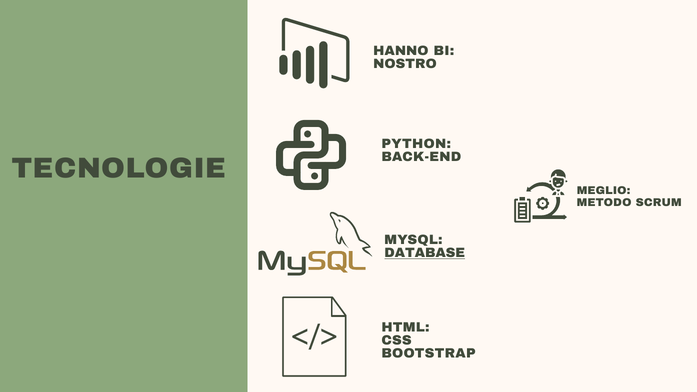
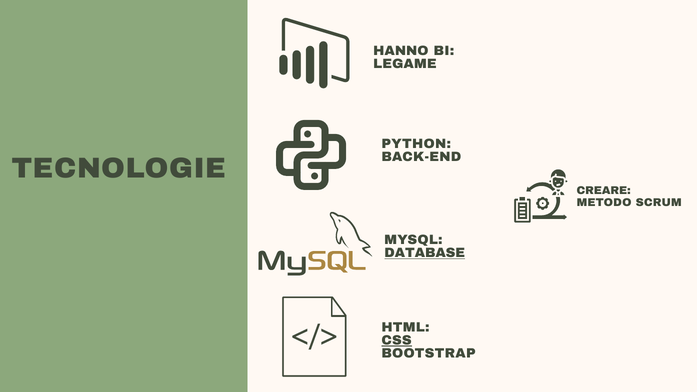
NOSTRO: NOSTRO -> LEGAME
MEGLIO: MEGLIO -> CREARE
CSS underline: none -> present
